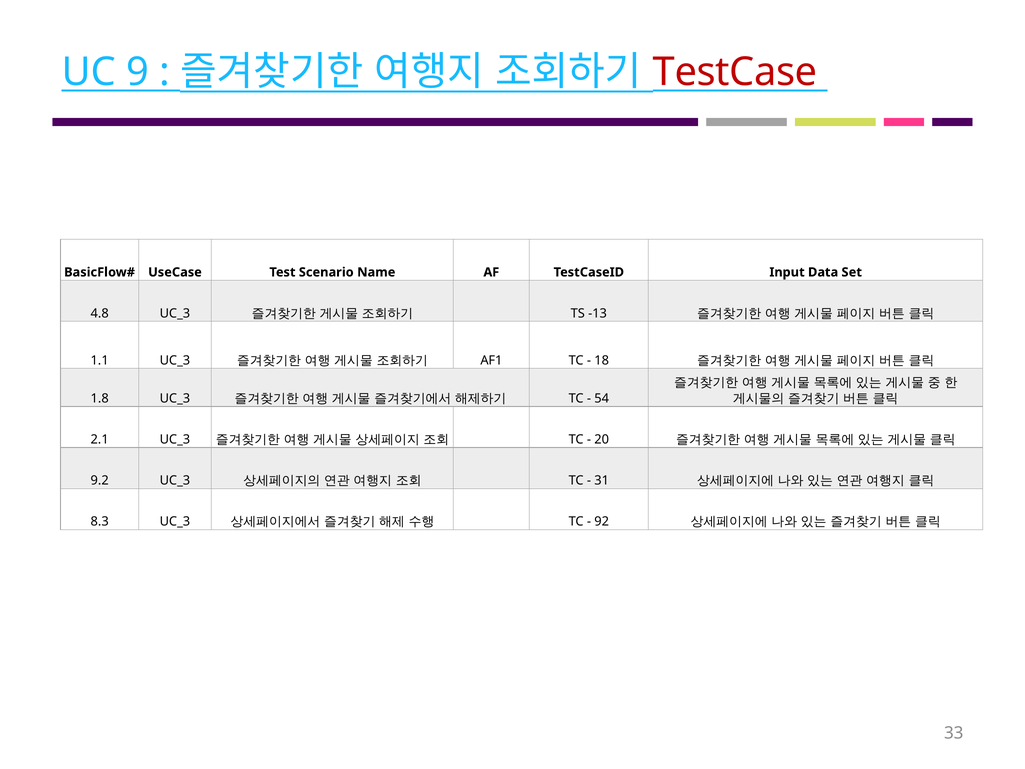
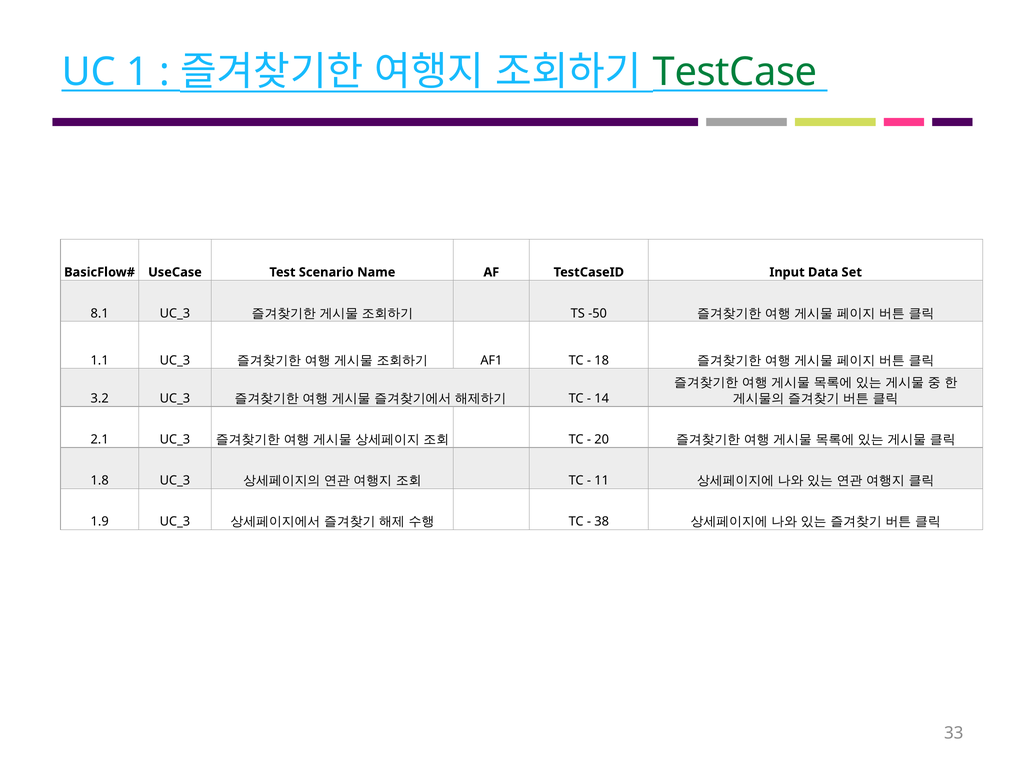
9: 9 -> 1
TestCase colour: red -> green
4.8: 4.8 -> 8.1
-13: -13 -> -50
1.8: 1.8 -> 3.2
54: 54 -> 14
9.2: 9.2 -> 1.8
31: 31 -> 11
8.3: 8.3 -> 1.9
92: 92 -> 38
